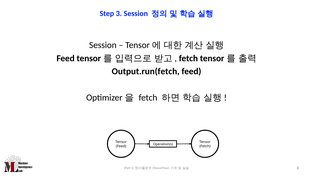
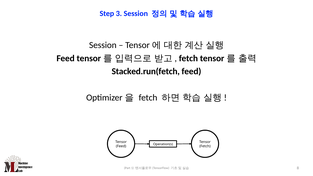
Output.run(fetch: Output.run(fetch -> Stacked.run(fetch
